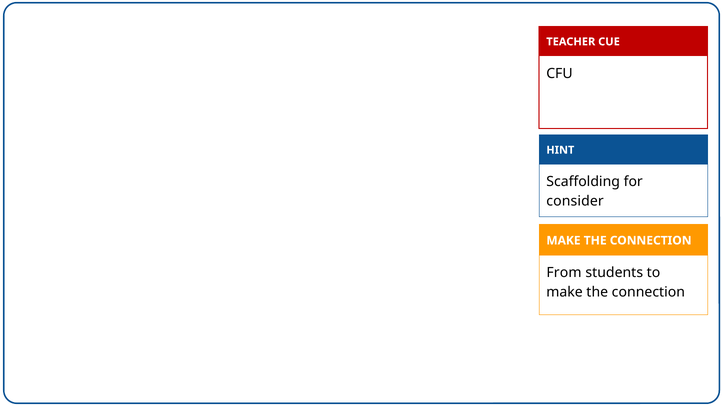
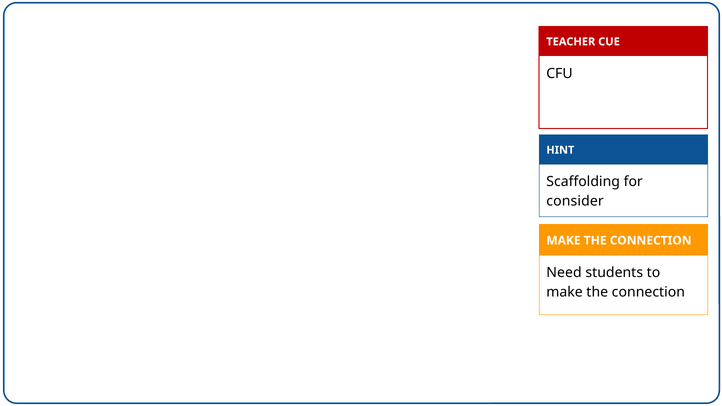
From: From -> Need
